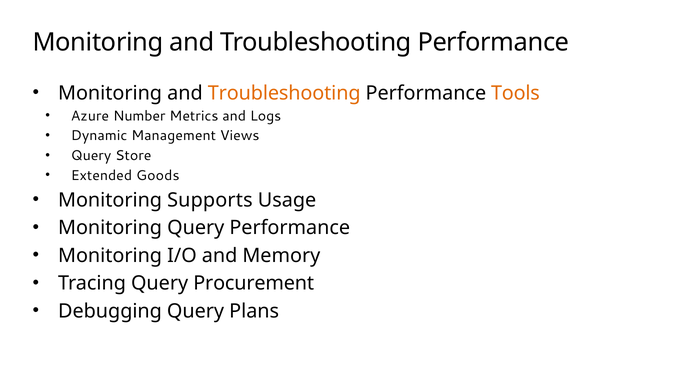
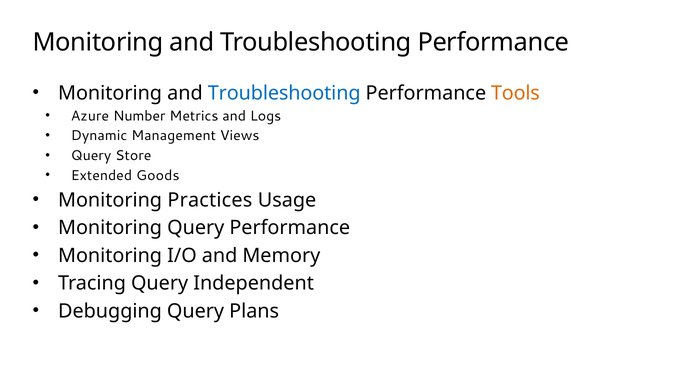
Troubleshooting at (284, 93) colour: orange -> blue
Supports: Supports -> Practices
Procurement: Procurement -> Independent
